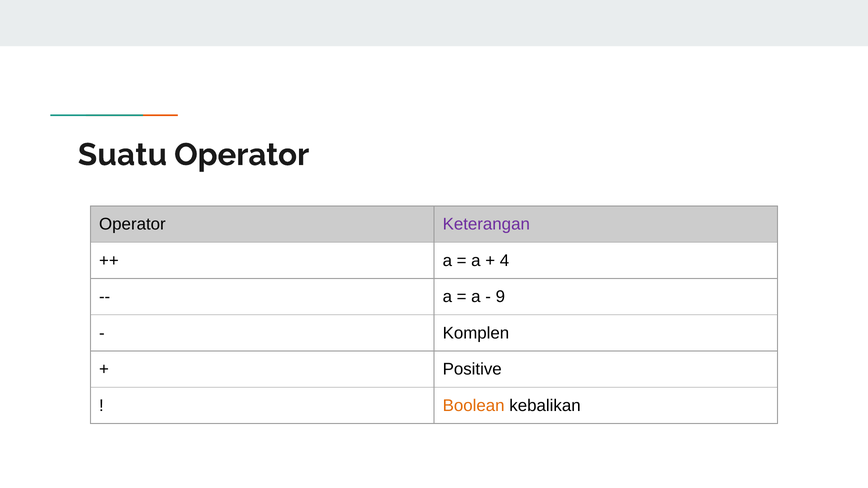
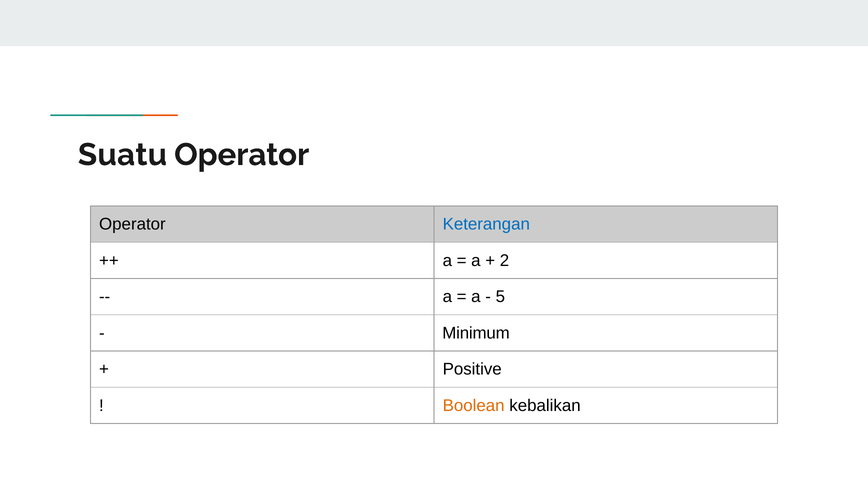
Keterangan colour: purple -> blue
4: 4 -> 2
9: 9 -> 5
Komplen: Komplen -> Minimum
